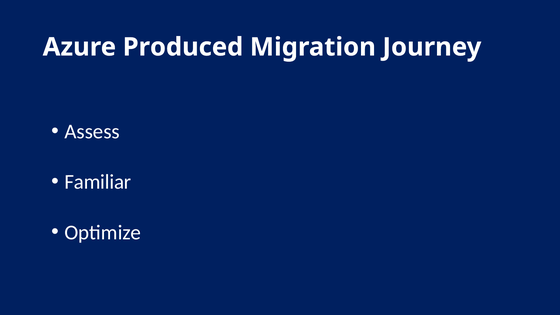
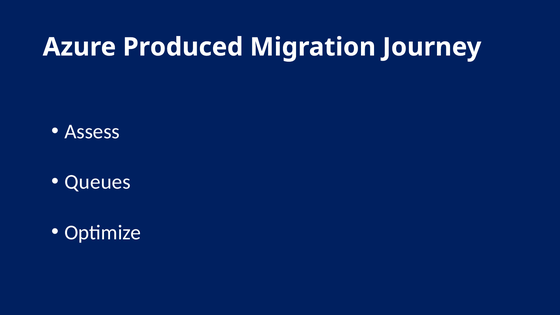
Familiar: Familiar -> Queues
